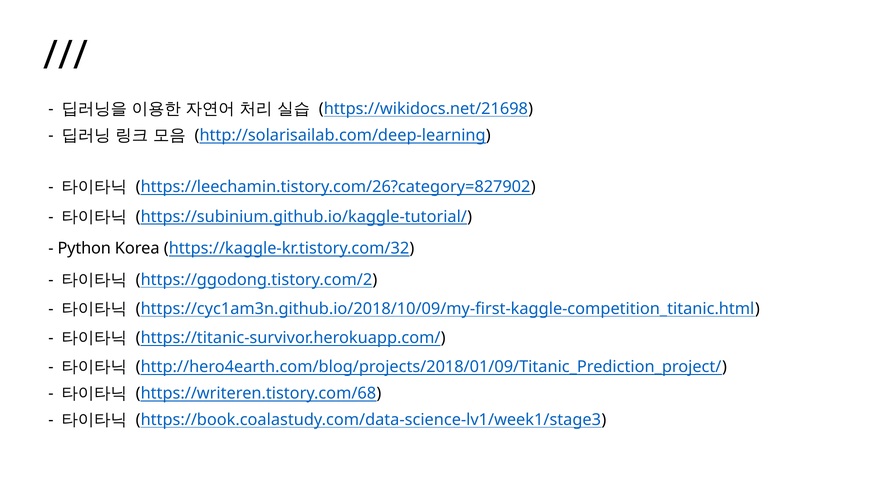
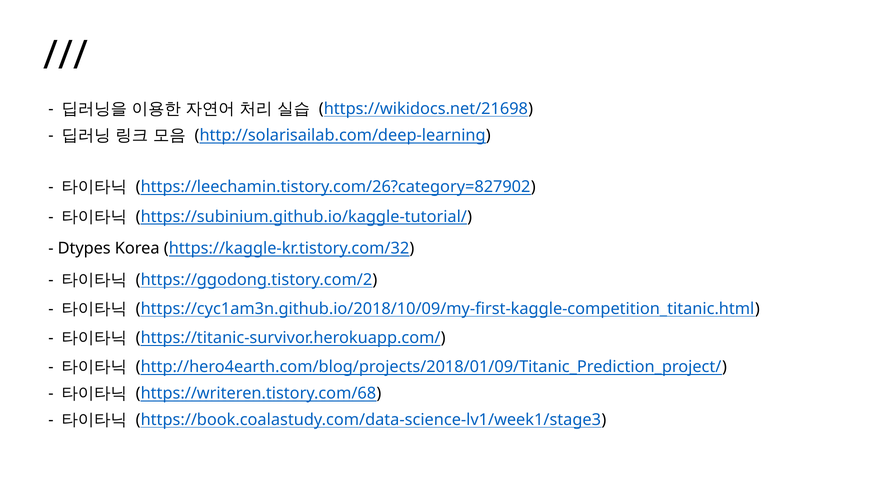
Python: Python -> Dtypes
